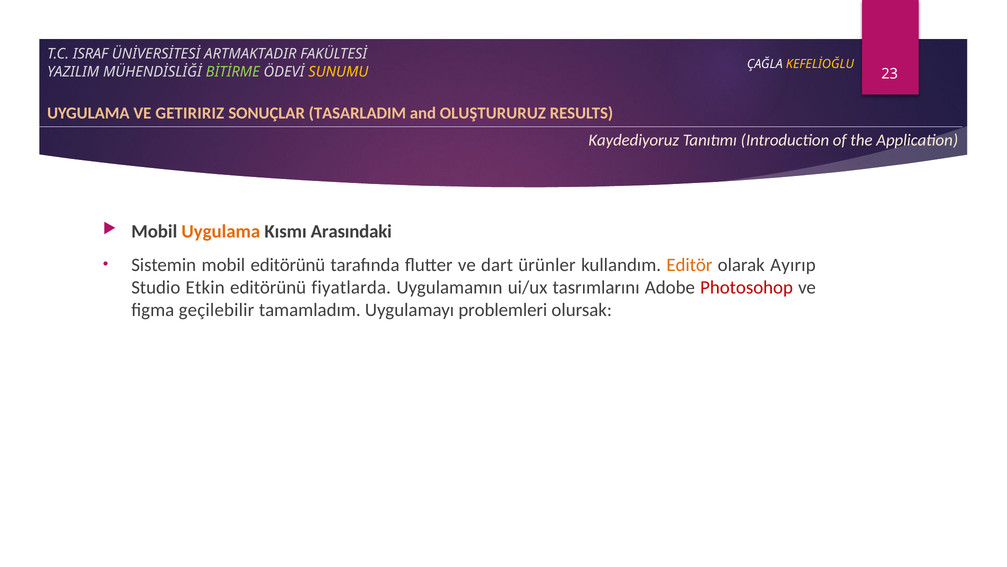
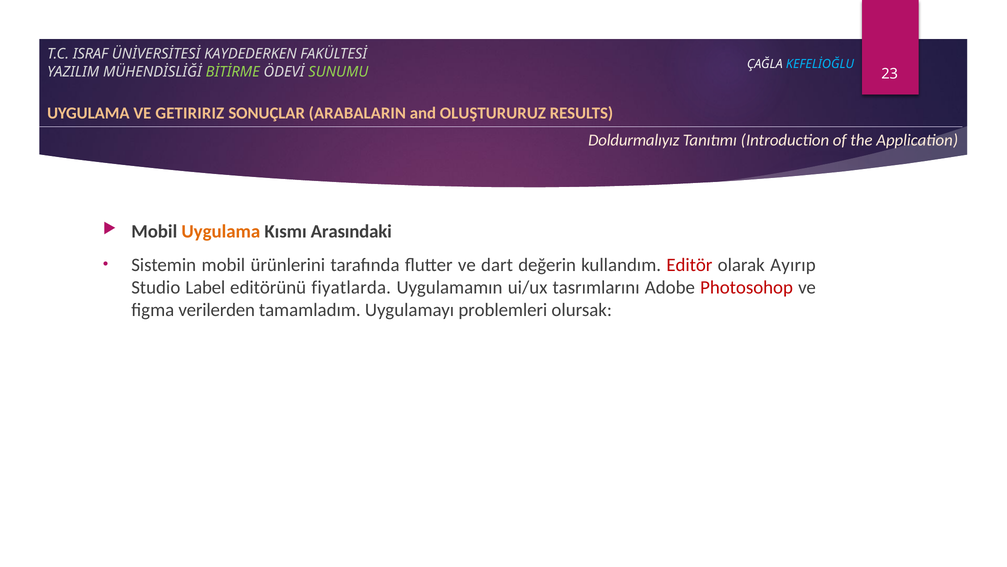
ARTMAKTADIR: ARTMAKTADIR -> KAYDEDERKEN
KEFELİOĞLU colour: yellow -> light blue
SUNUMU colour: yellow -> light green
TASARLADIM: TASARLADIM -> ARABALARIN
Kaydediyoruz: Kaydediyoruz -> Doldurmalıyız
mobil editörünü: editörünü -> ürünlerini
ürünler: ürünler -> değerin
Editör colour: orange -> red
Etkin: Etkin -> Label
geçilebilir: geçilebilir -> verilerden
